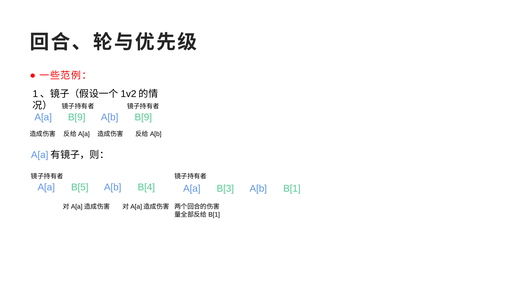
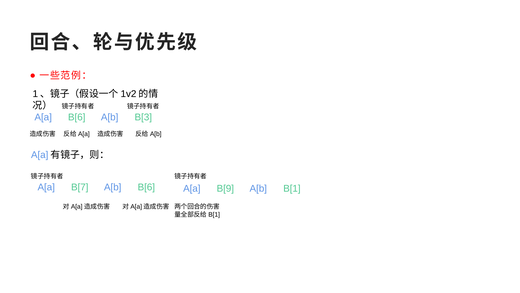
A[a B[9: B[9 -> B[6
A[b B[9: B[9 -> B[3
B[5: B[5 -> B[7
A[b B[4: B[4 -> B[6
B[3: B[3 -> B[9
